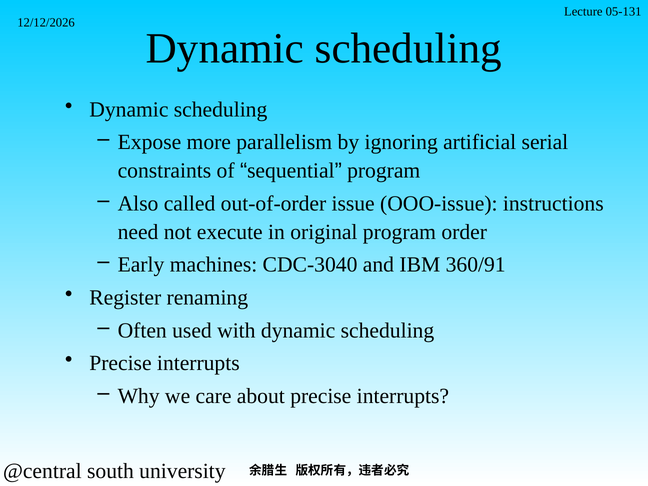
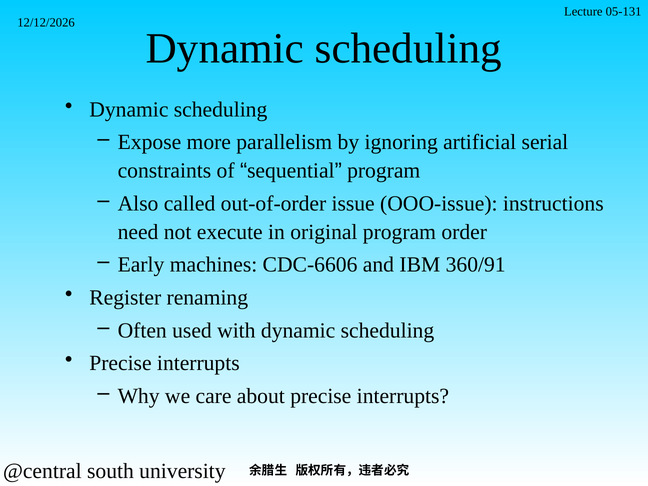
CDC-3040: CDC-3040 -> CDC-6606
